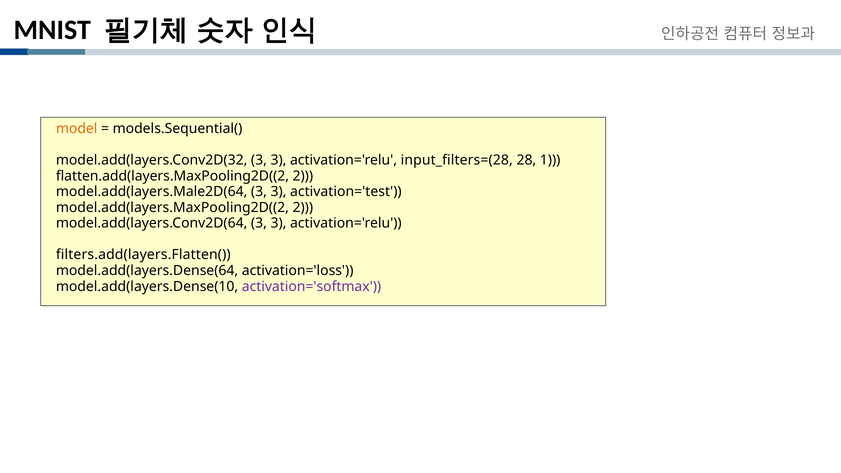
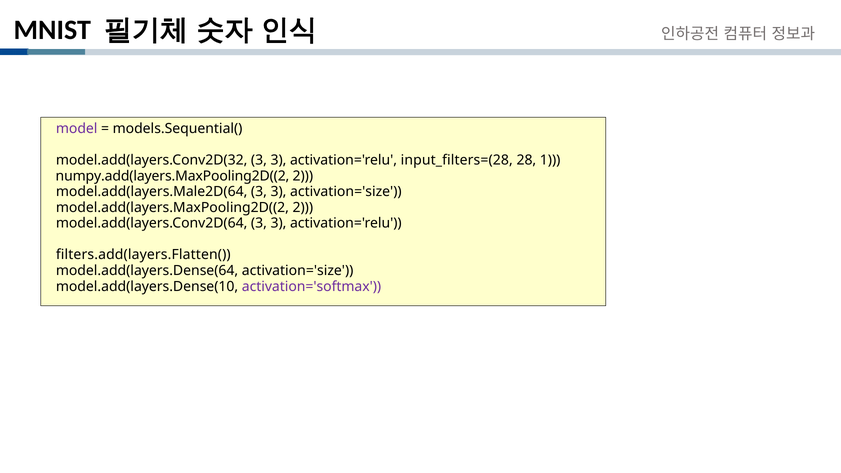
model colour: orange -> purple
flatten.add(layers.MaxPooling2D((2: flatten.add(layers.MaxPooling2D((2 -> numpy.add(layers.MaxPooling2D((2
3 activation='test: activation='test -> activation='size
model.add(layers.Dense(64 activation='loss: activation='loss -> activation='size
